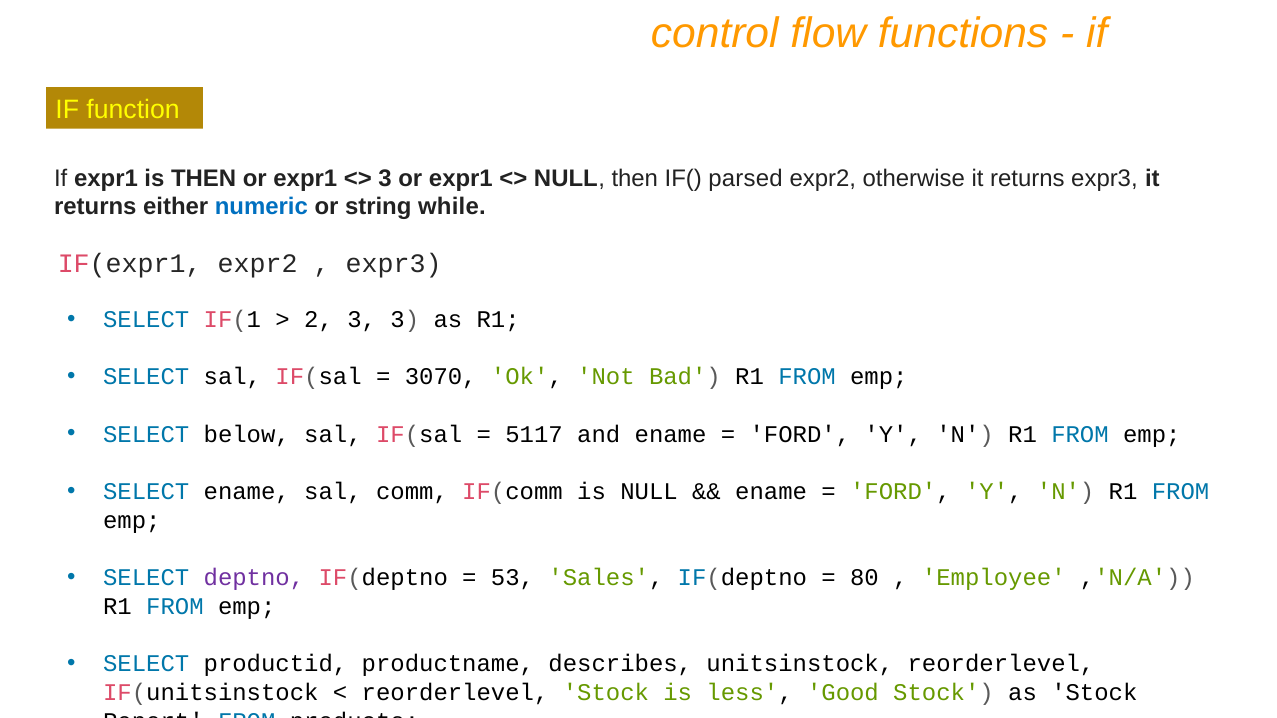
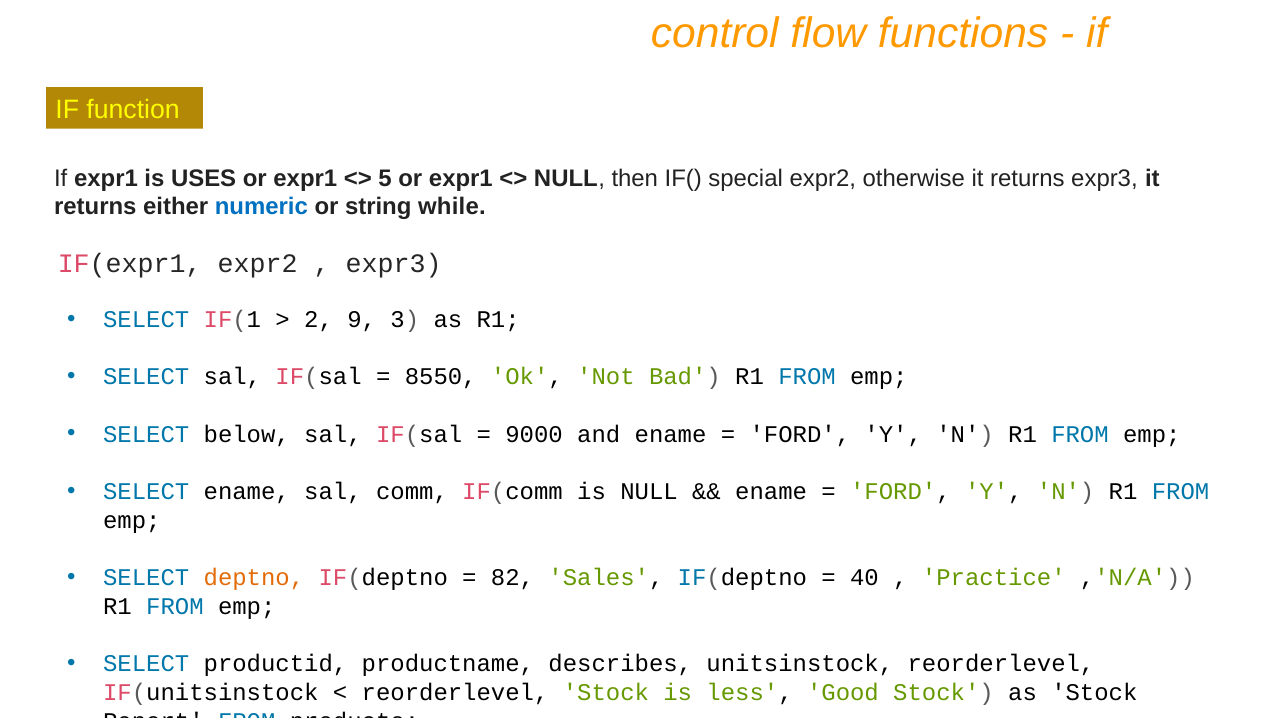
is THEN: THEN -> USES
3 at (385, 178): 3 -> 5
parsed: parsed -> special
2 3: 3 -> 9
3070: 3070 -> 8550
5117: 5117 -> 9000
deptno colour: purple -> orange
53: 53 -> 82
80: 80 -> 40
Employee: Employee -> Practice
